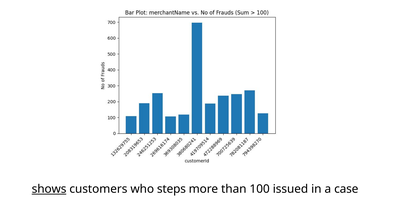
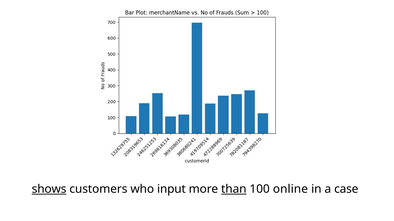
steps: steps -> input
than underline: none -> present
issued: issued -> online
